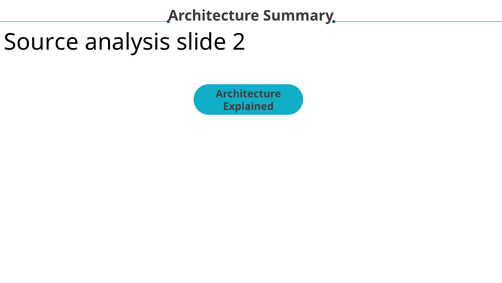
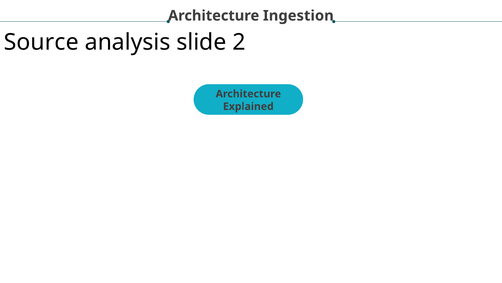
Summary: Summary -> Ingestion
